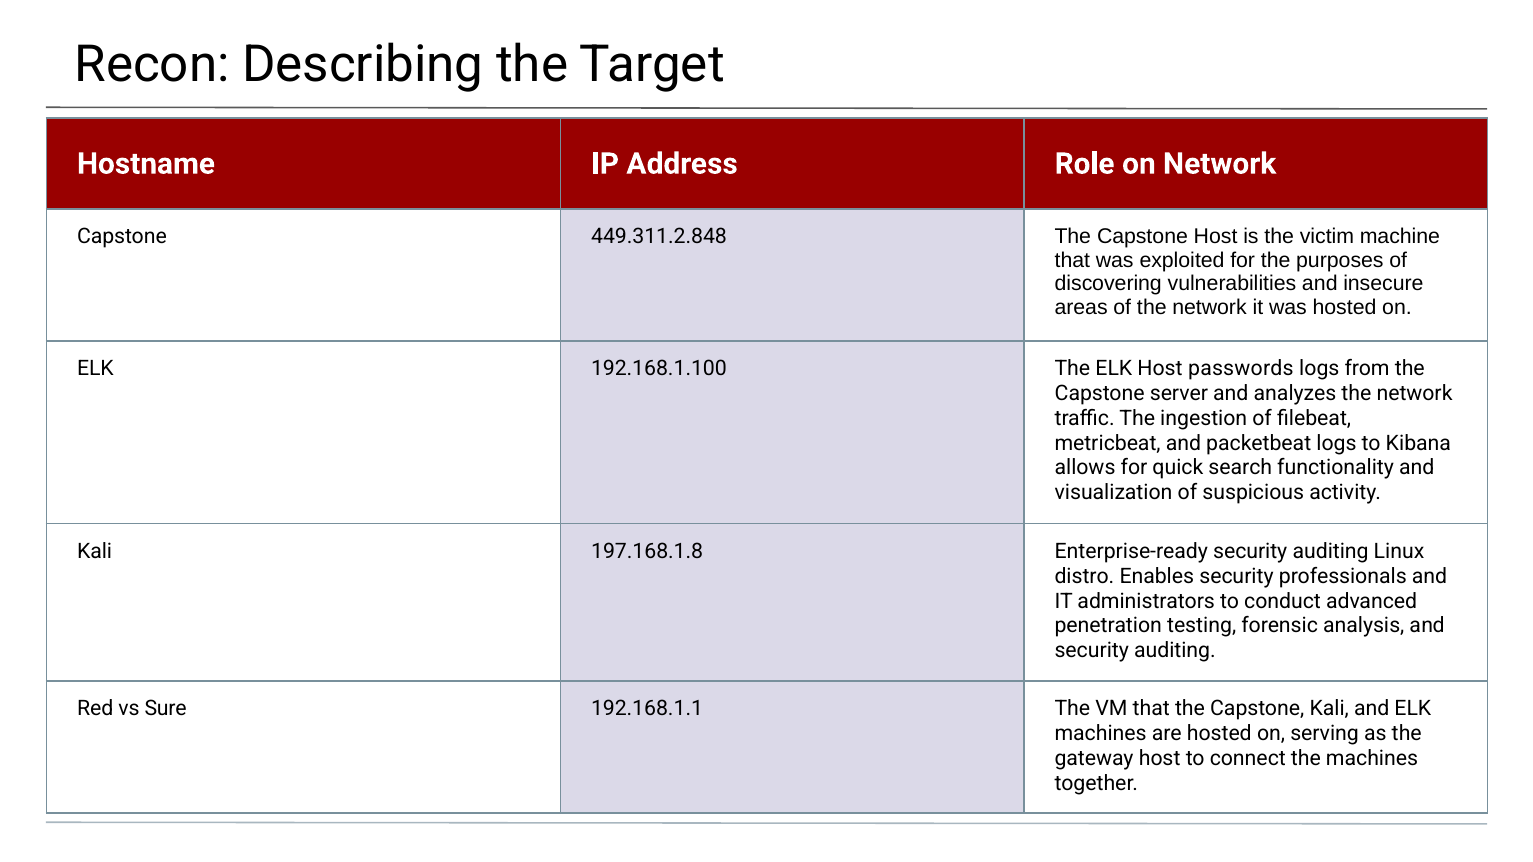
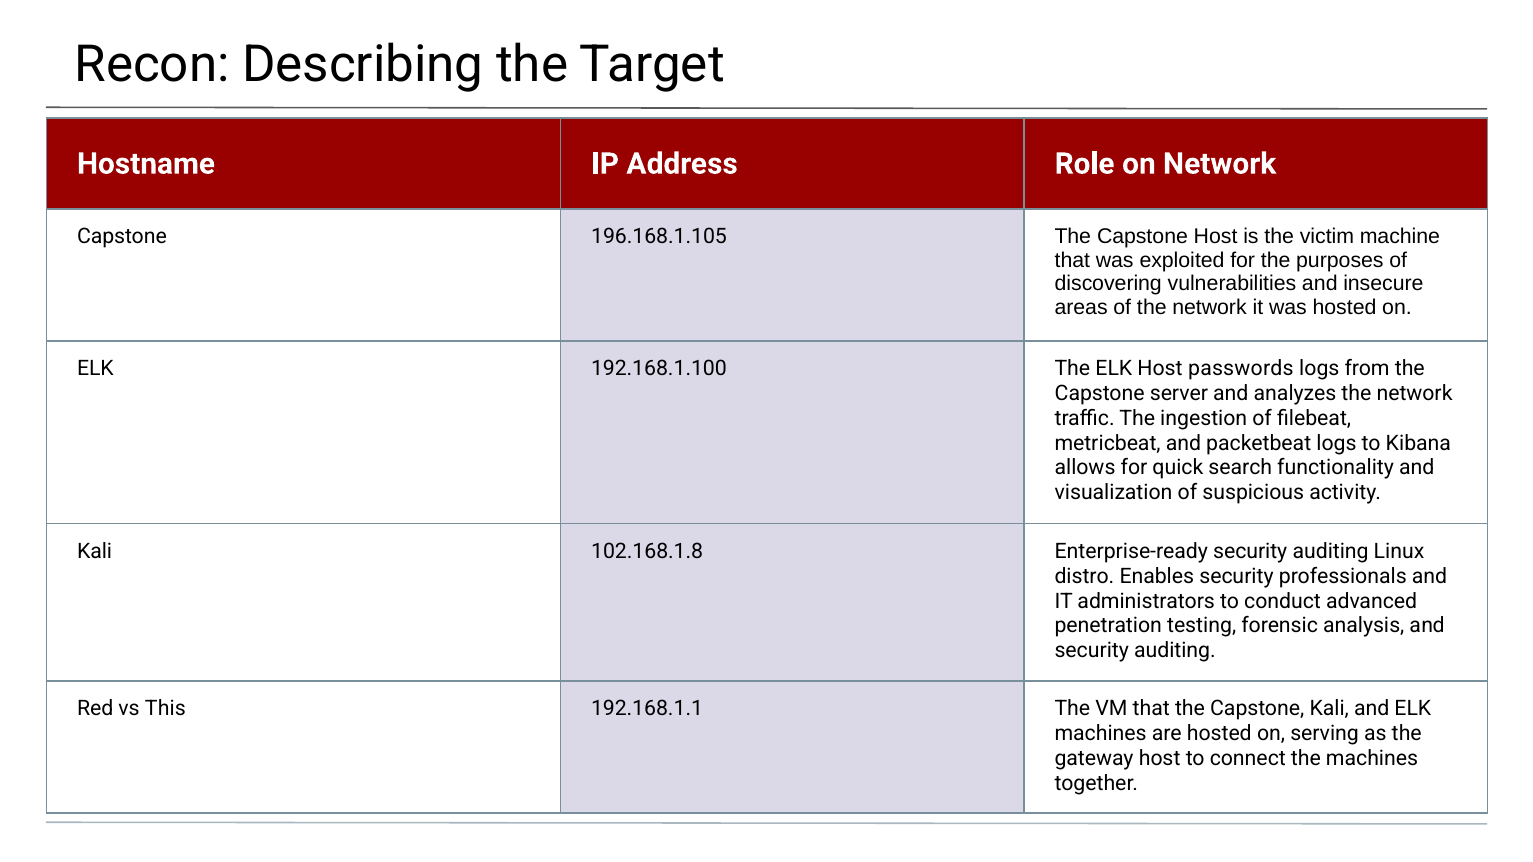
449.311.2.848: 449.311.2.848 -> 196.168.1.105
197.168.1.8: 197.168.1.8 -> 102.168.1.8
Sure: Sure -> This
